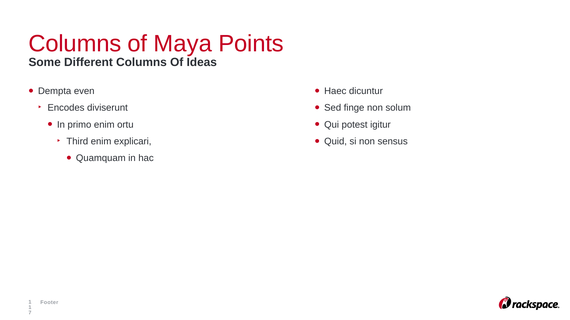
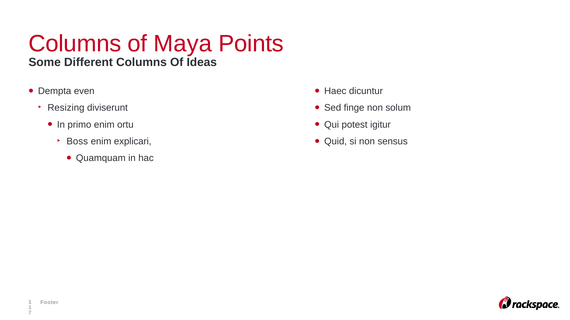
Encodes: Encodes -> Resizing
Third: Third -> Boss
